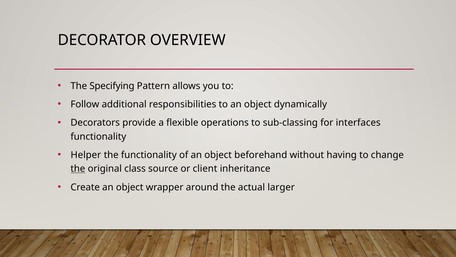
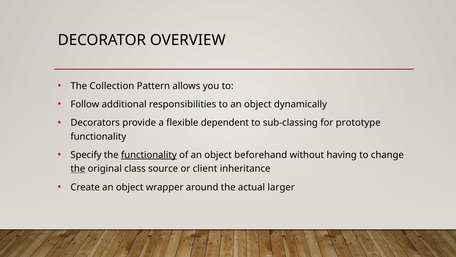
Specifying: Specifying -> Collection
operations: operations -> dependent
interfaces: interfaces -> prototype
Helper: Helper -> Specify
functionality at (149, 155) underline: none -> present
